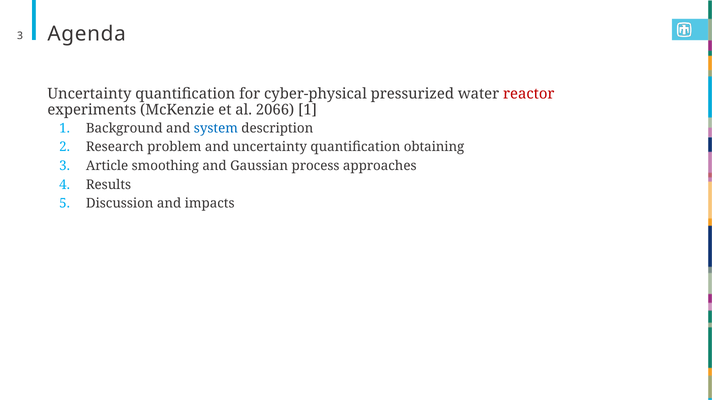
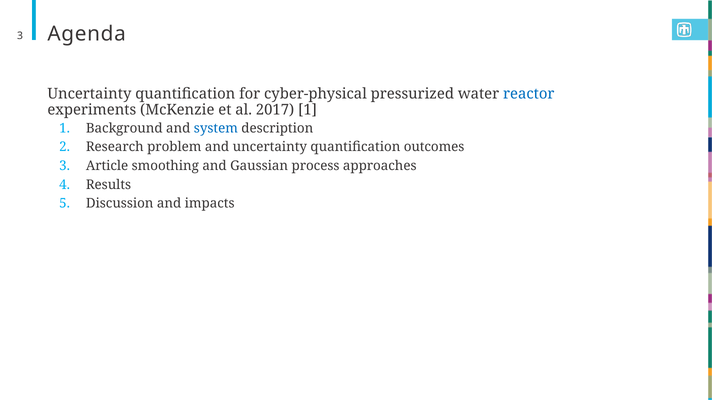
reactor colour: red -> blue
2066: 2066 -> 2017
obtaining: obtaining -> outcomes
